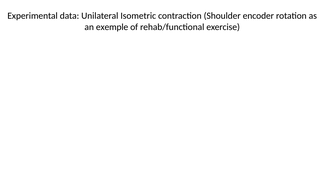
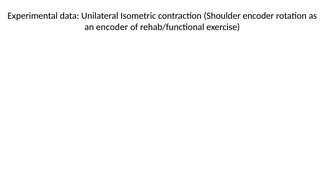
an exemple: exemple -> encoder
